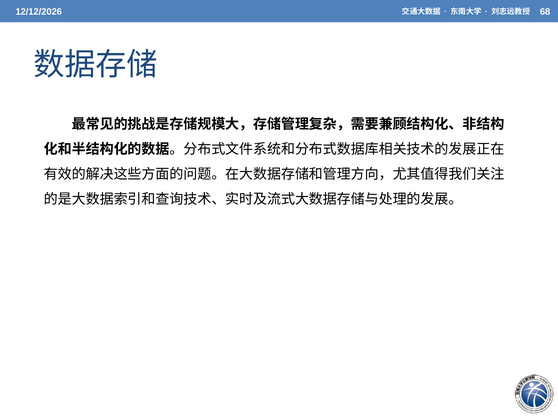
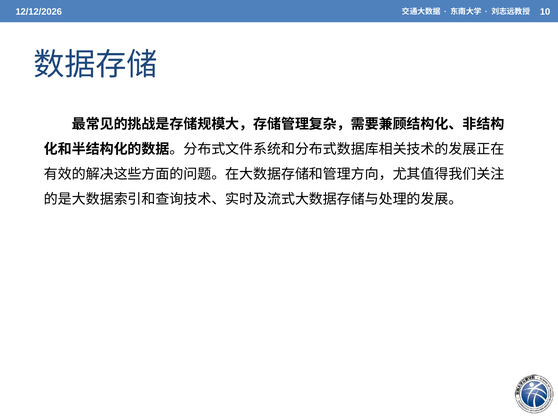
68: 68 -> 10
